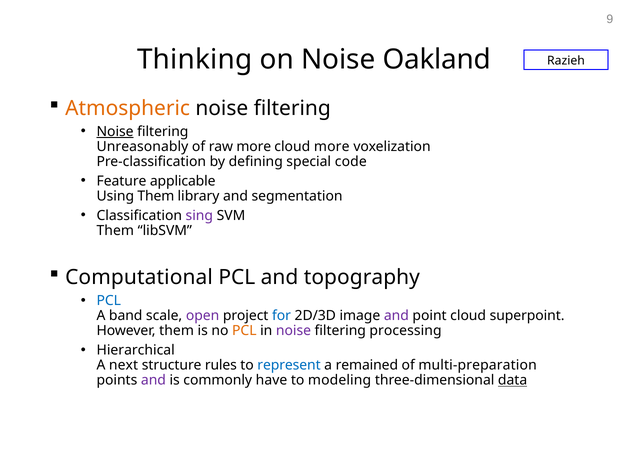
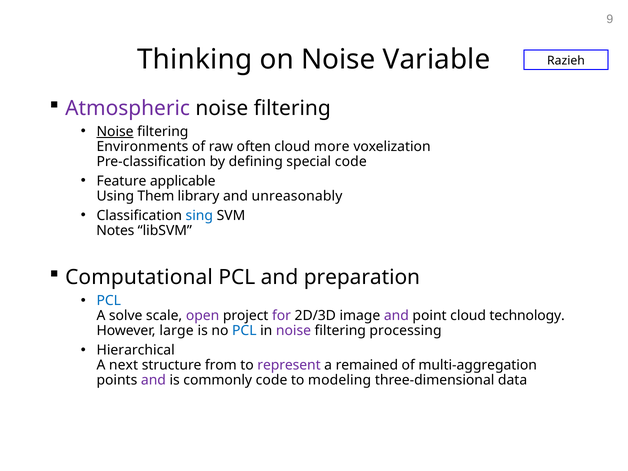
Oakland: Oakland -> Variable
Atmospheric colour: orange -> purple
Unreasonably: Unreasonably -> Environments
raw more: more -> often
segmentation: segmentation -> unreasonably
sing colour: purple -> blue
Them at (115, 230): Them -> Notes
topography: topography -> preparation
band: band -> solve
for colour: blue -> purple
superpoint: superpoint -> technology
However them: them -> large
PCL at (244, 331) colour: orange -> blue
rules: rules -> from
represent colour: blue -> purple
multi-preparation: multi-preparation -> multi-aggregation
commonly have: have -> code
data underline: present -> none
